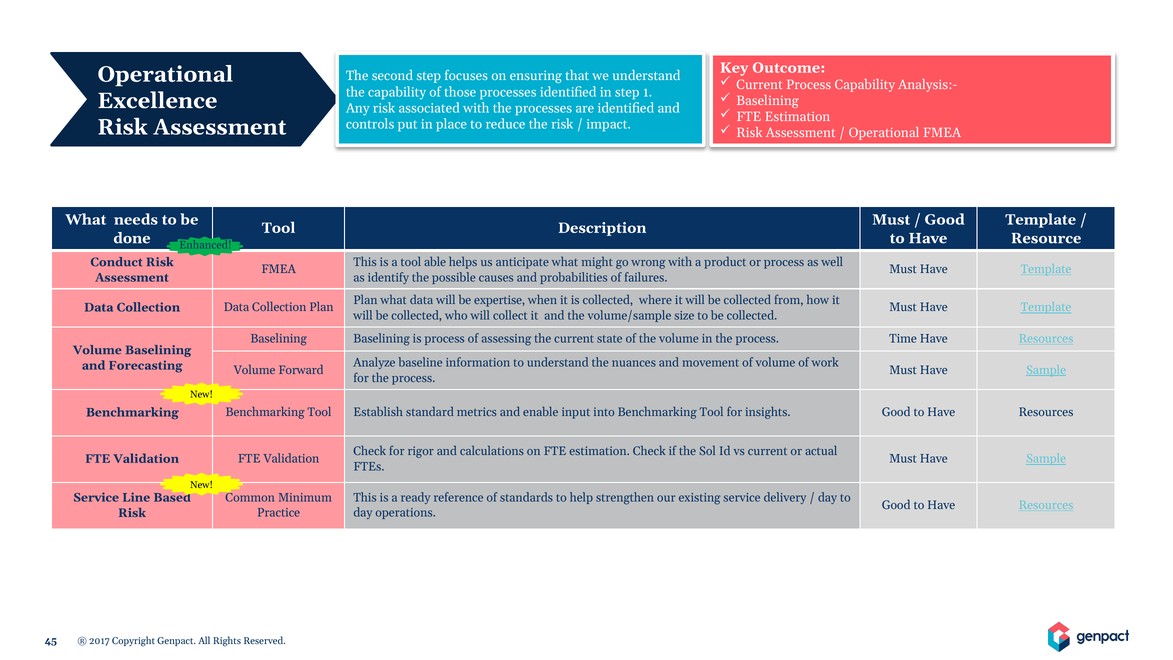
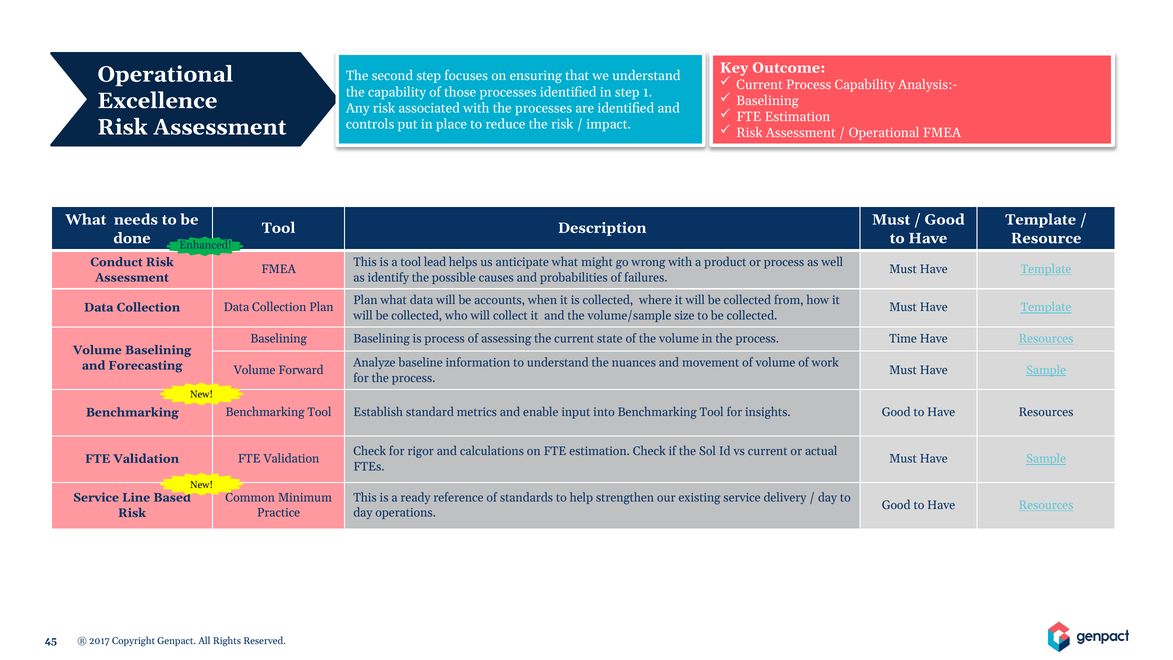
able: able -> lead
expertise: expertise -> accounts
